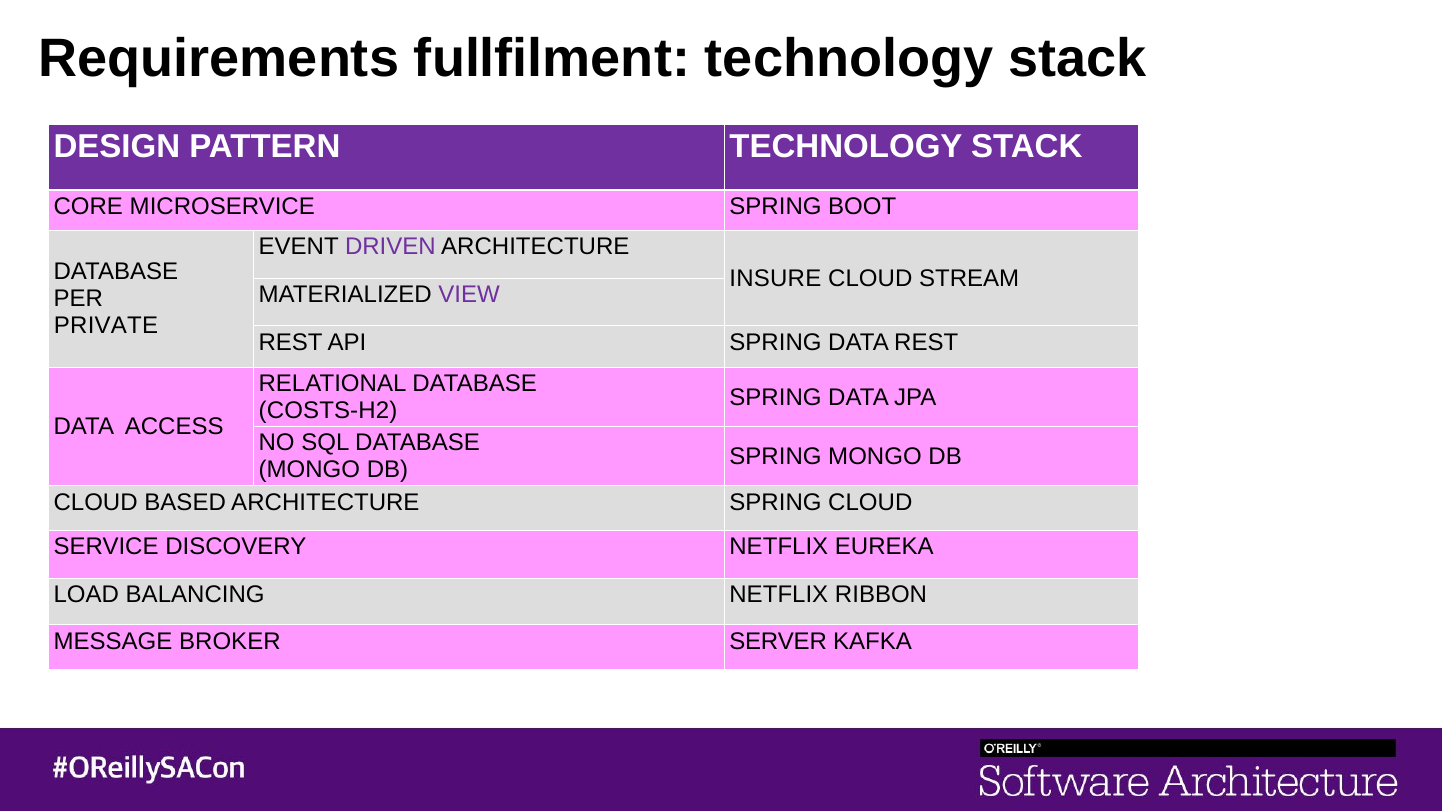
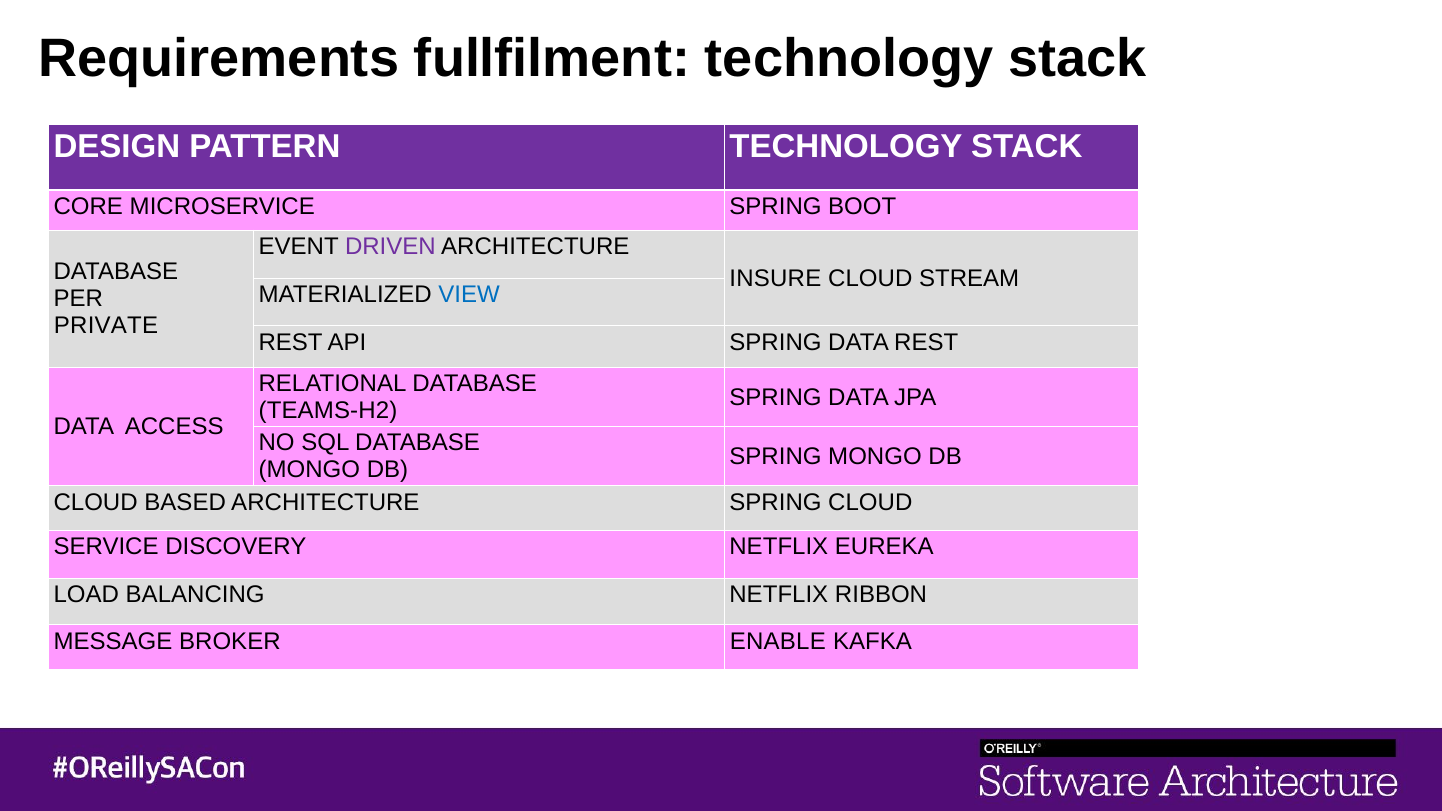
VIEW colour: purple -> blue
COSTS-H2: COSTS-H2 -> TEAMS-H2
SERVER: SERVER -> ENABLE
